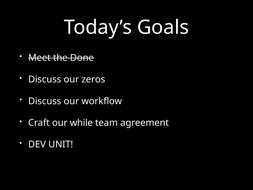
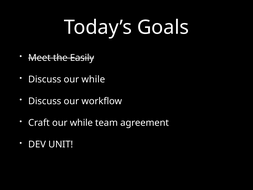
Done: Done -> Easily
Discuss our zeros: zeros -> while
